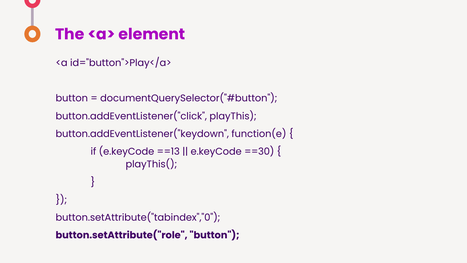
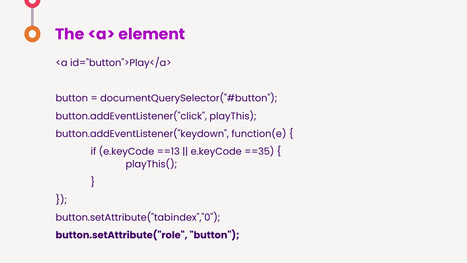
==30: ==30 -> ==35
